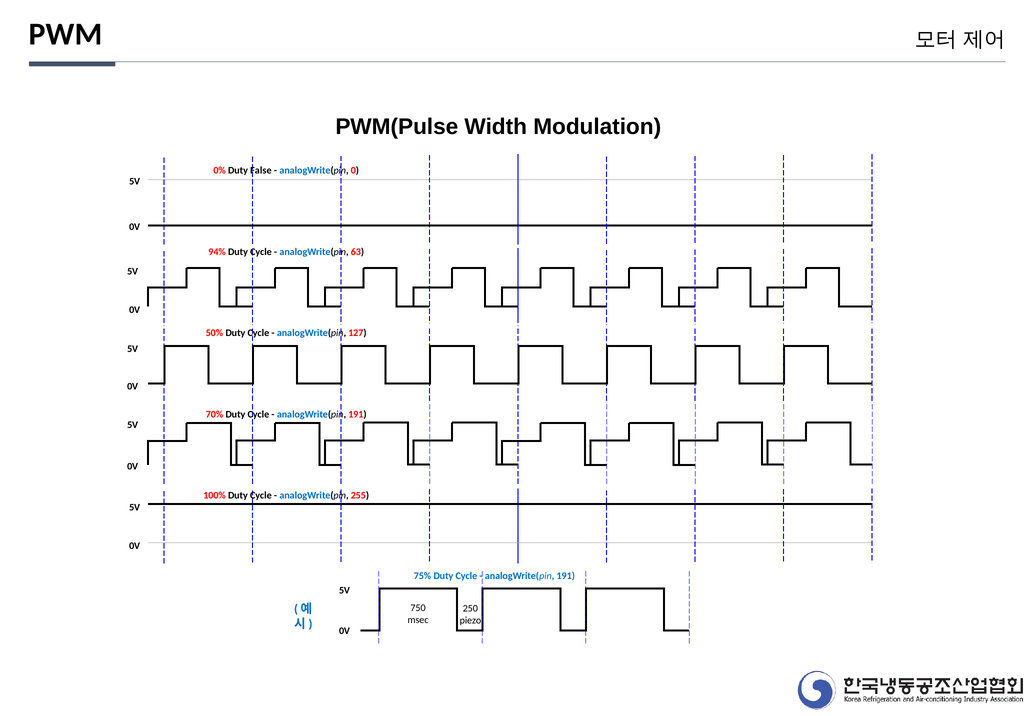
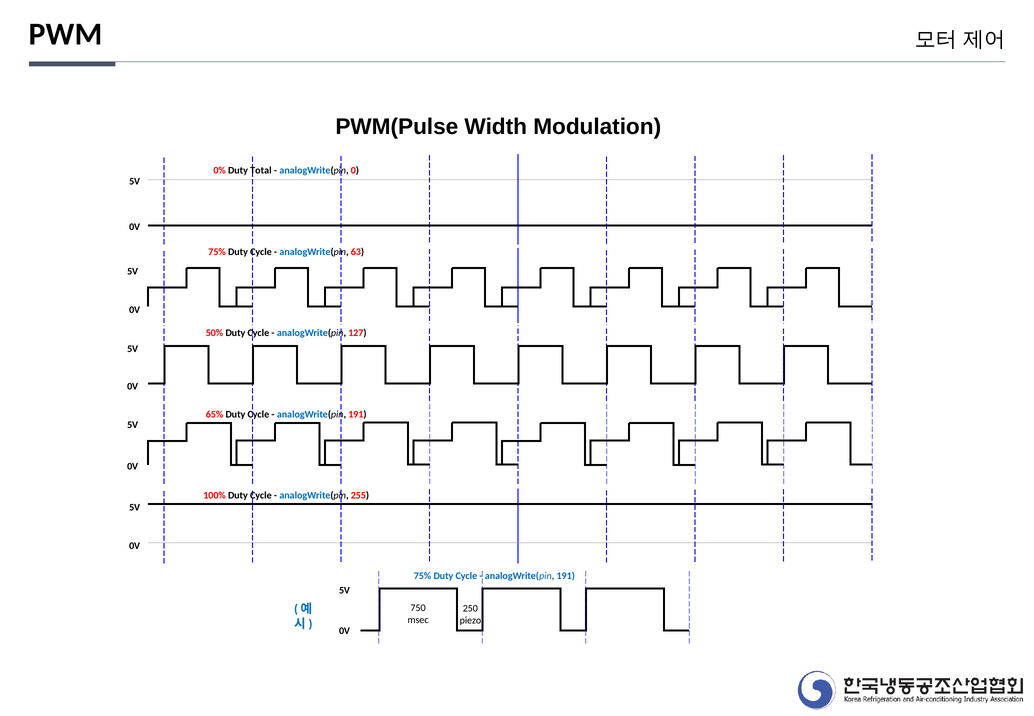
False: False -> Total
94% at (217, 252): 94% -> 75%
70%: 70% -> 65%
